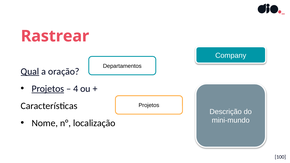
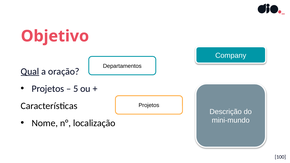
Rastrear: Rastrear -> Objetivo
Projetos at (48, 89) underline: present -> none
4: 4 -> 5
